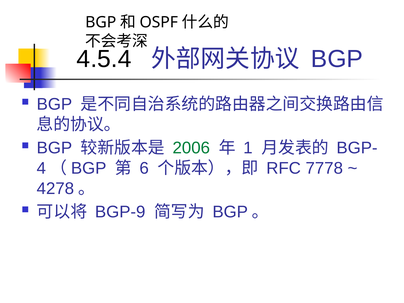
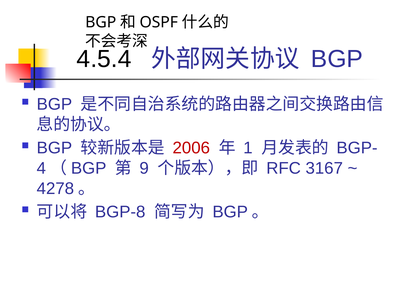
2006 colour: green -> red
6: 6 -> 9
7778: 7778 -> 3167
BGP-9: BGP-9 -> BGP-8
